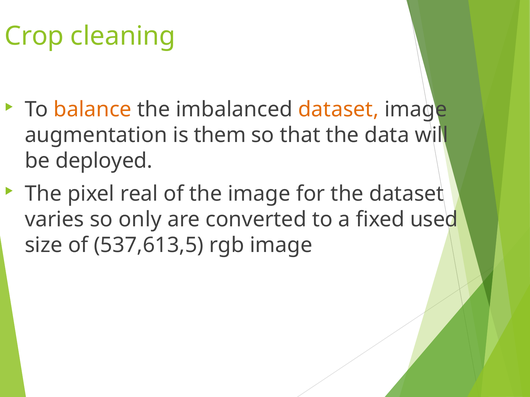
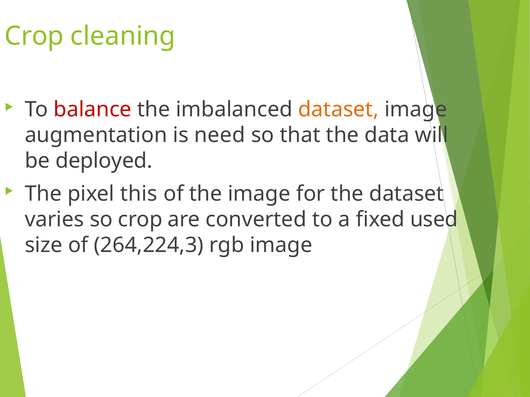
balance colour: orange -> red
them: them -> need
real: real -> this
so only: only -> crop
537,613,5: 537,613,5 -> 264,224,3
